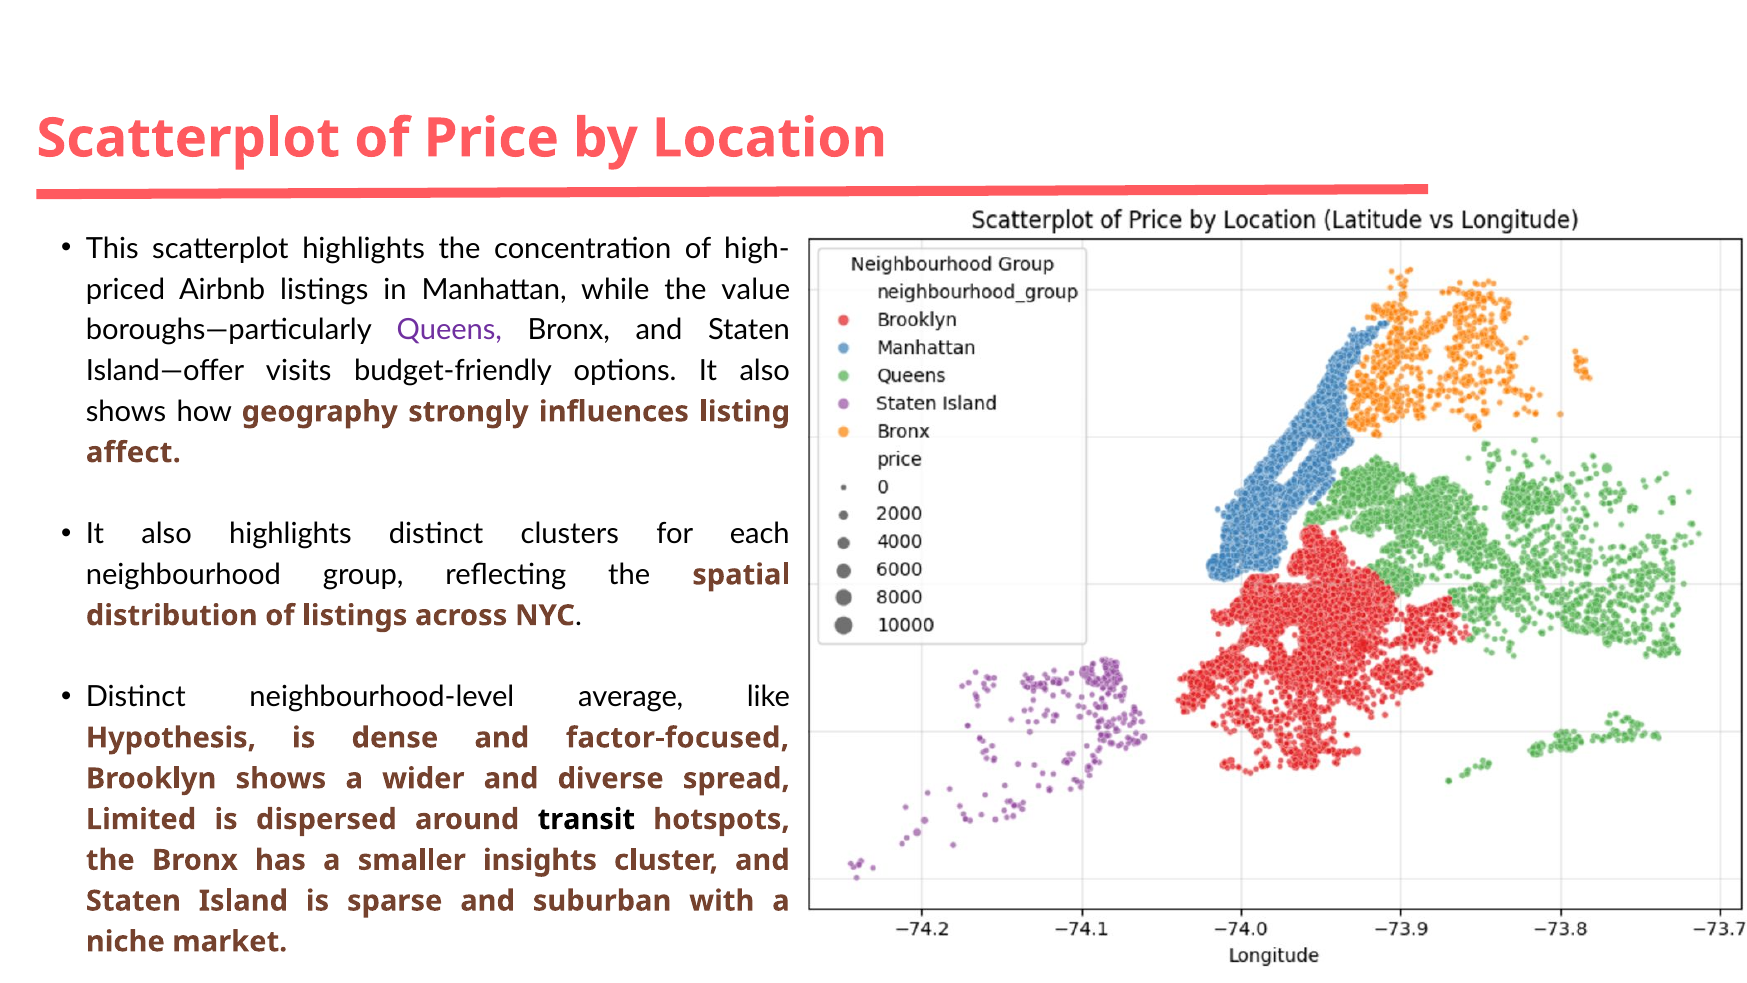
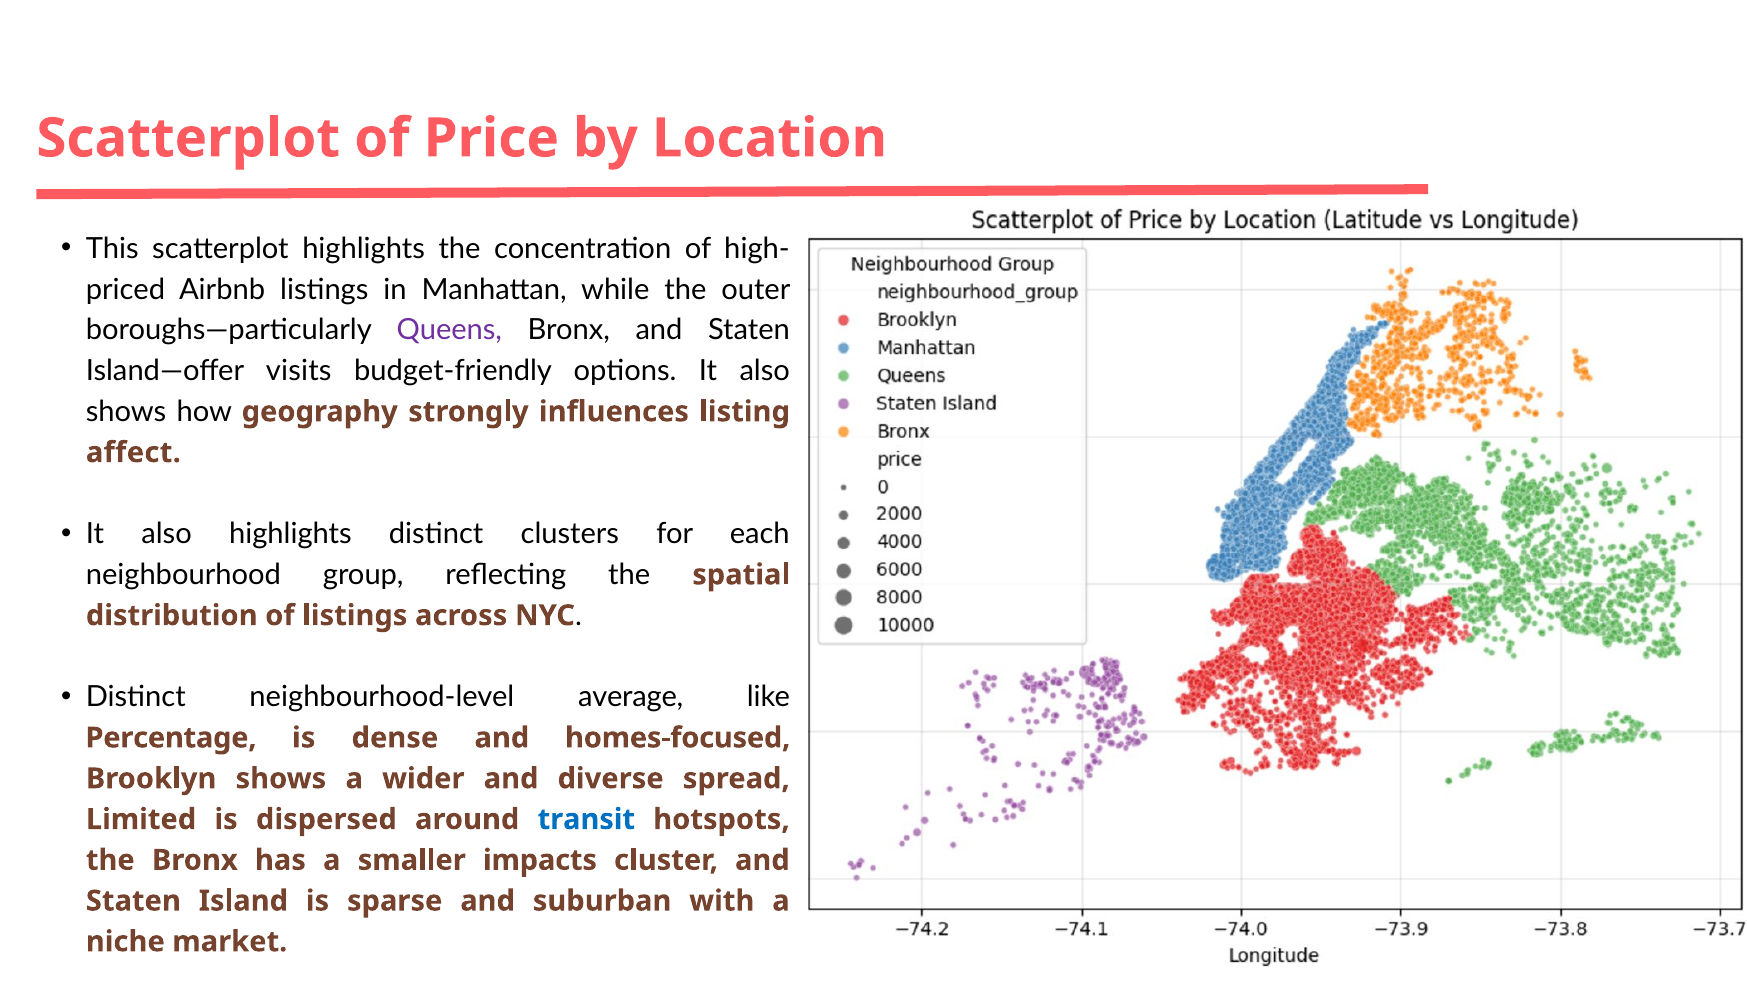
value: value -> outer
Hypothesis: Hypothesis -> Percentage
factor-focused: factor-focused -> homes-focused
transit colour: black -> blue
insights: insights -> impacts
